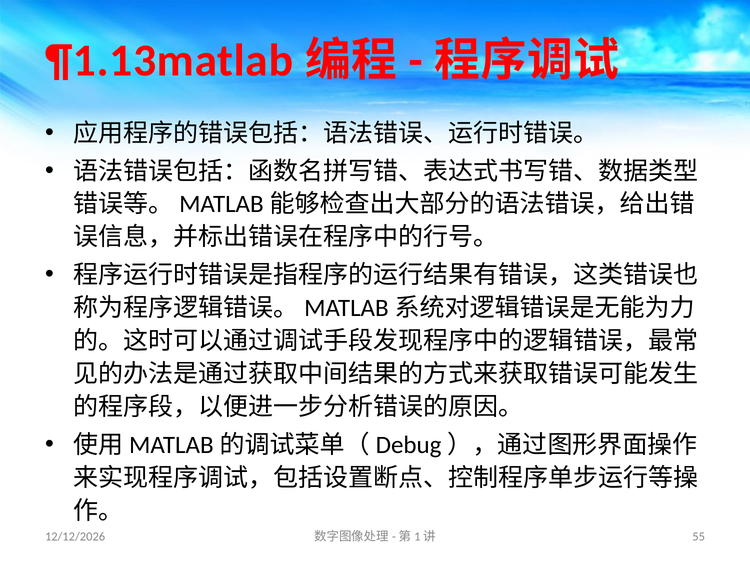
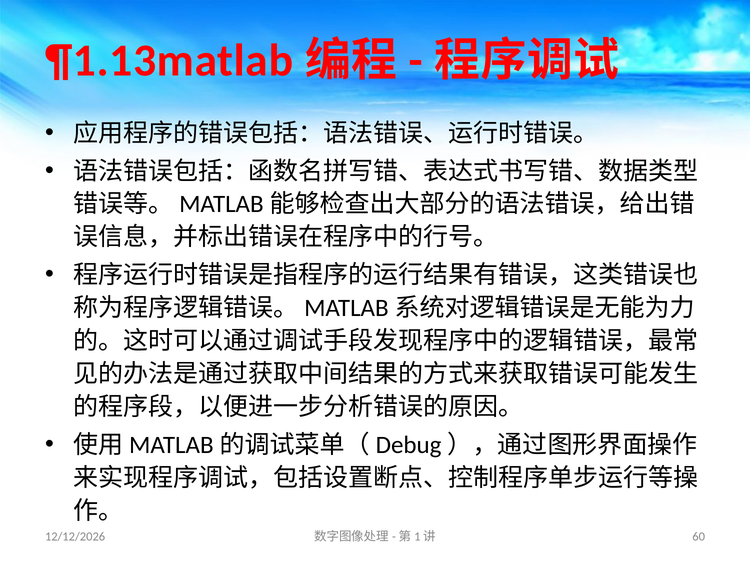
55: 55 -> 60
